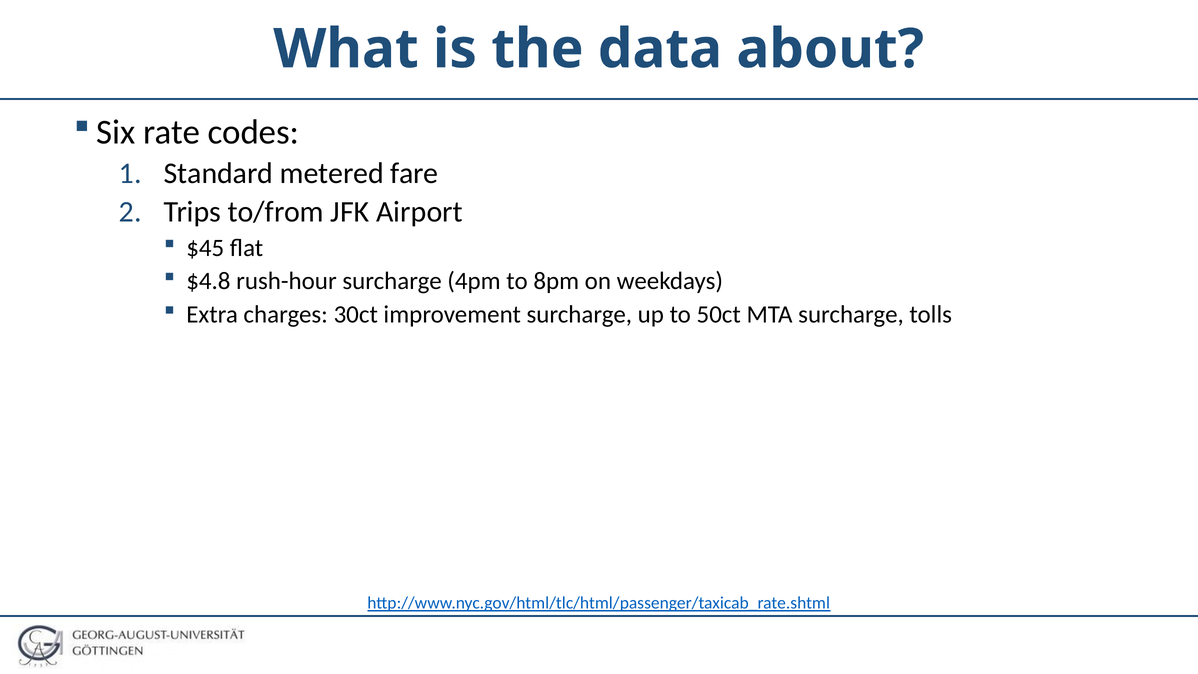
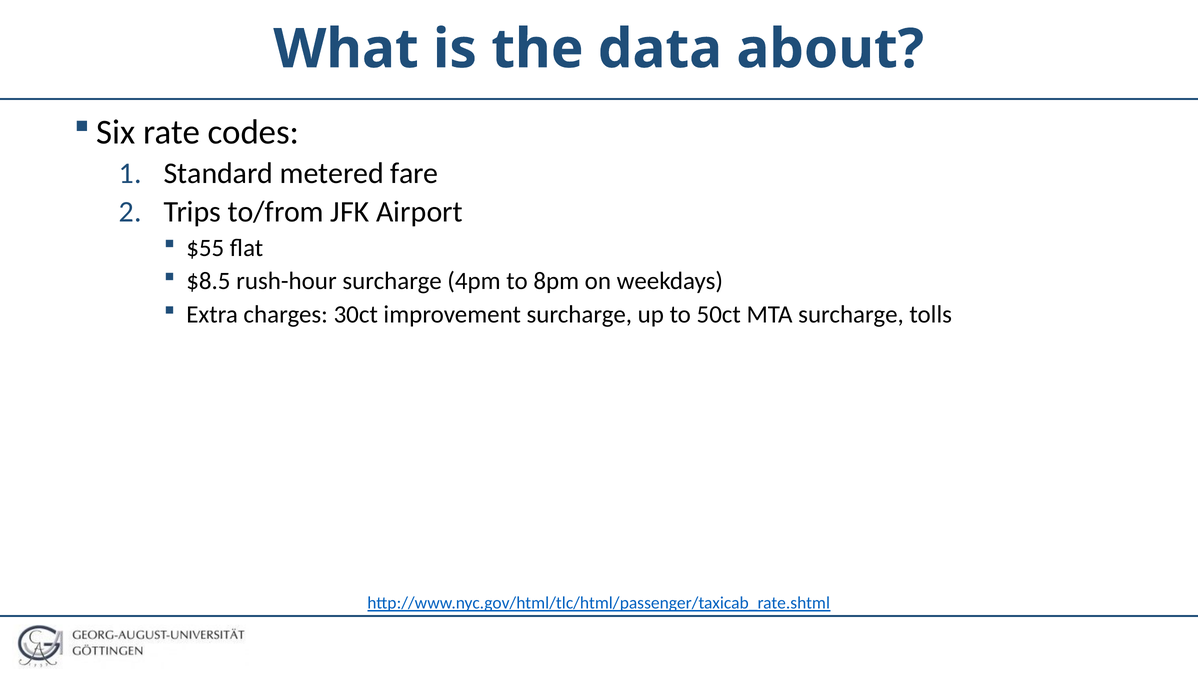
$45: $45 -> $55
$4.8: $4.8 -> $8.5
